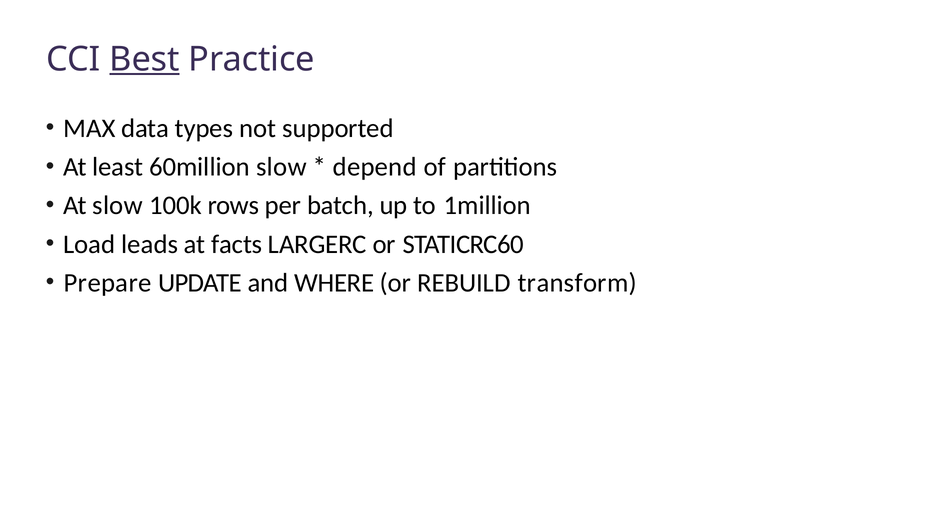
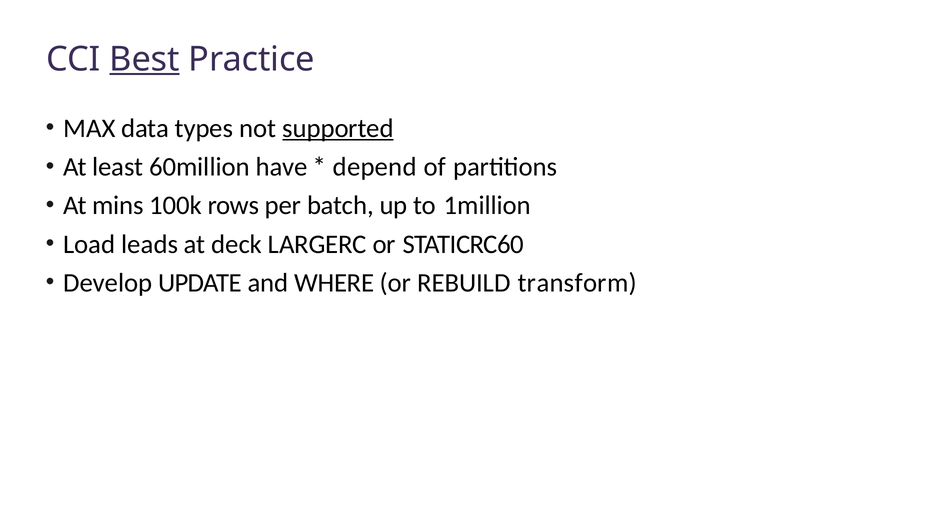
supported underline: none -> present
60million slow: slow -> have
At slow: slow -> mins
facts: facts -> deck
Prepare: Prepare -> Develop
